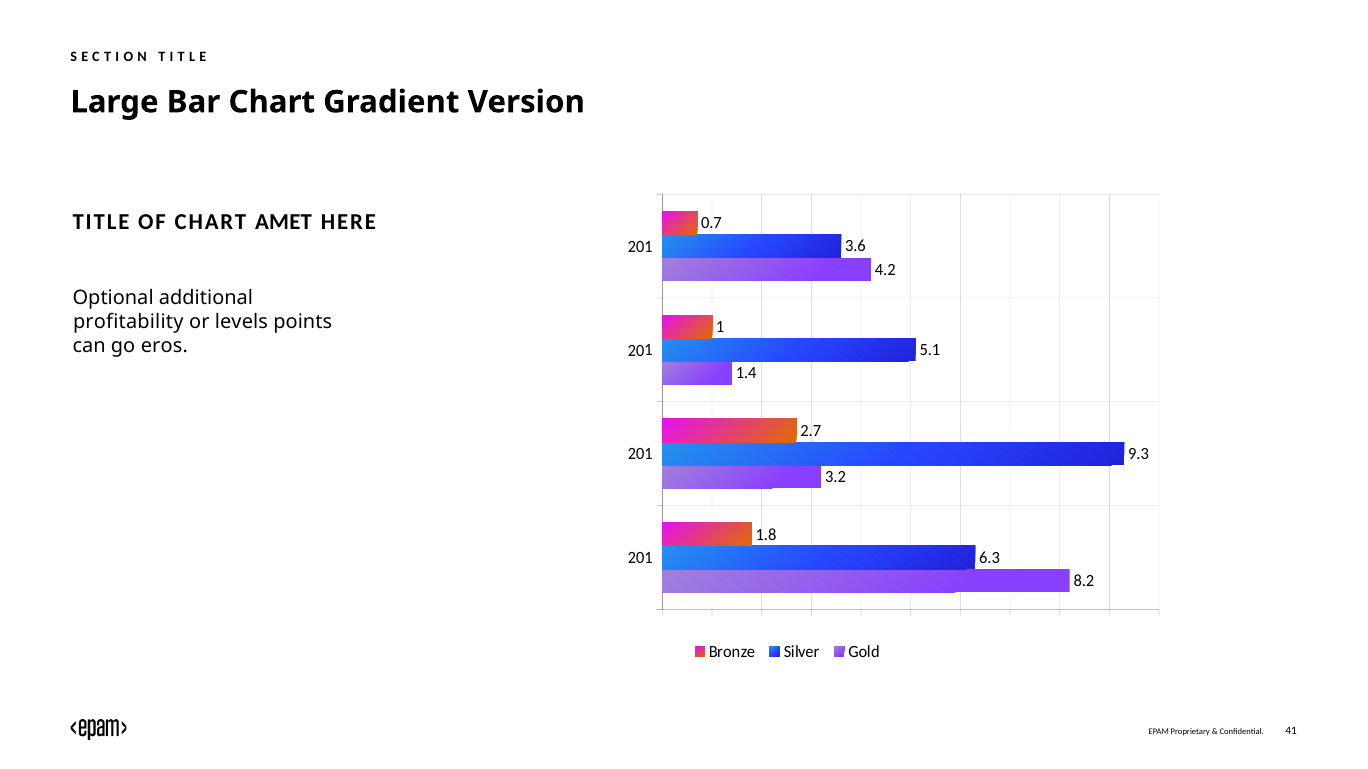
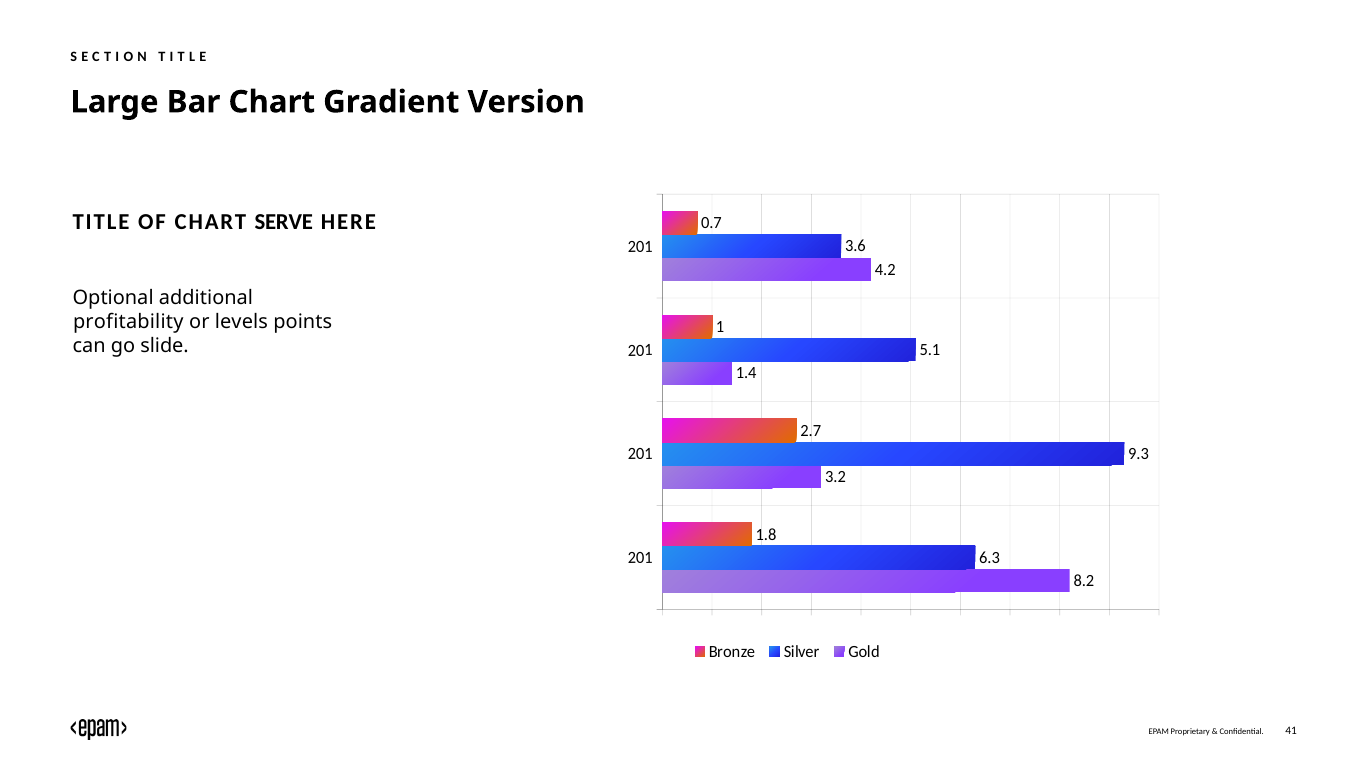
AMET: AMET -> SERVE
eros: eros -> slide
